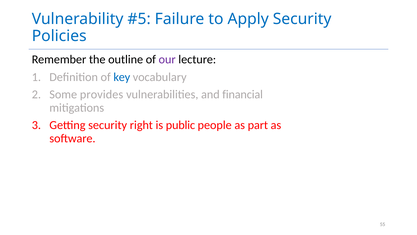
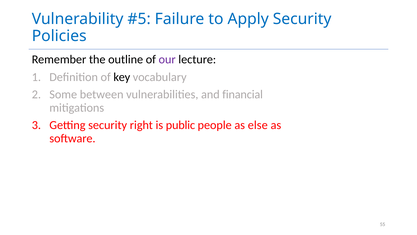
key colour: blue -> black
provides: provides -> between
part: part -> else
